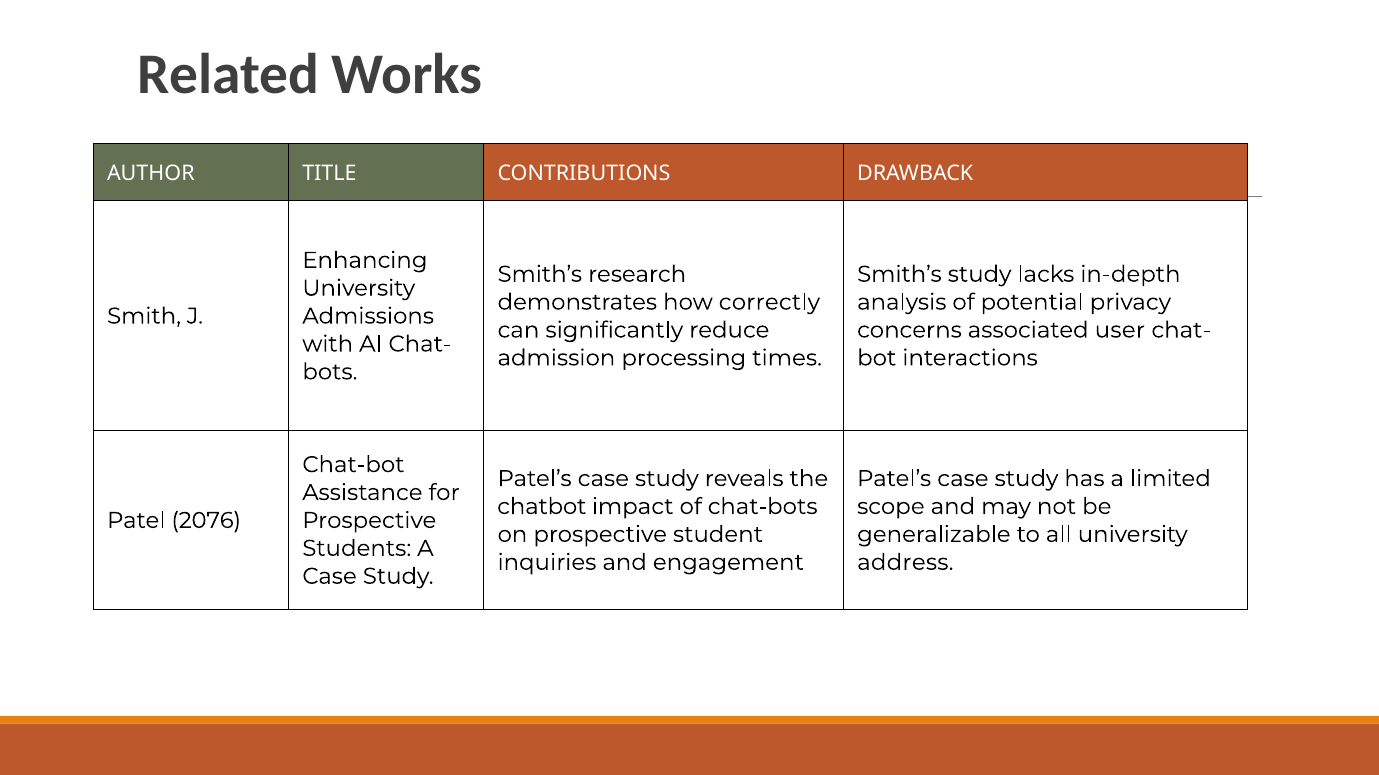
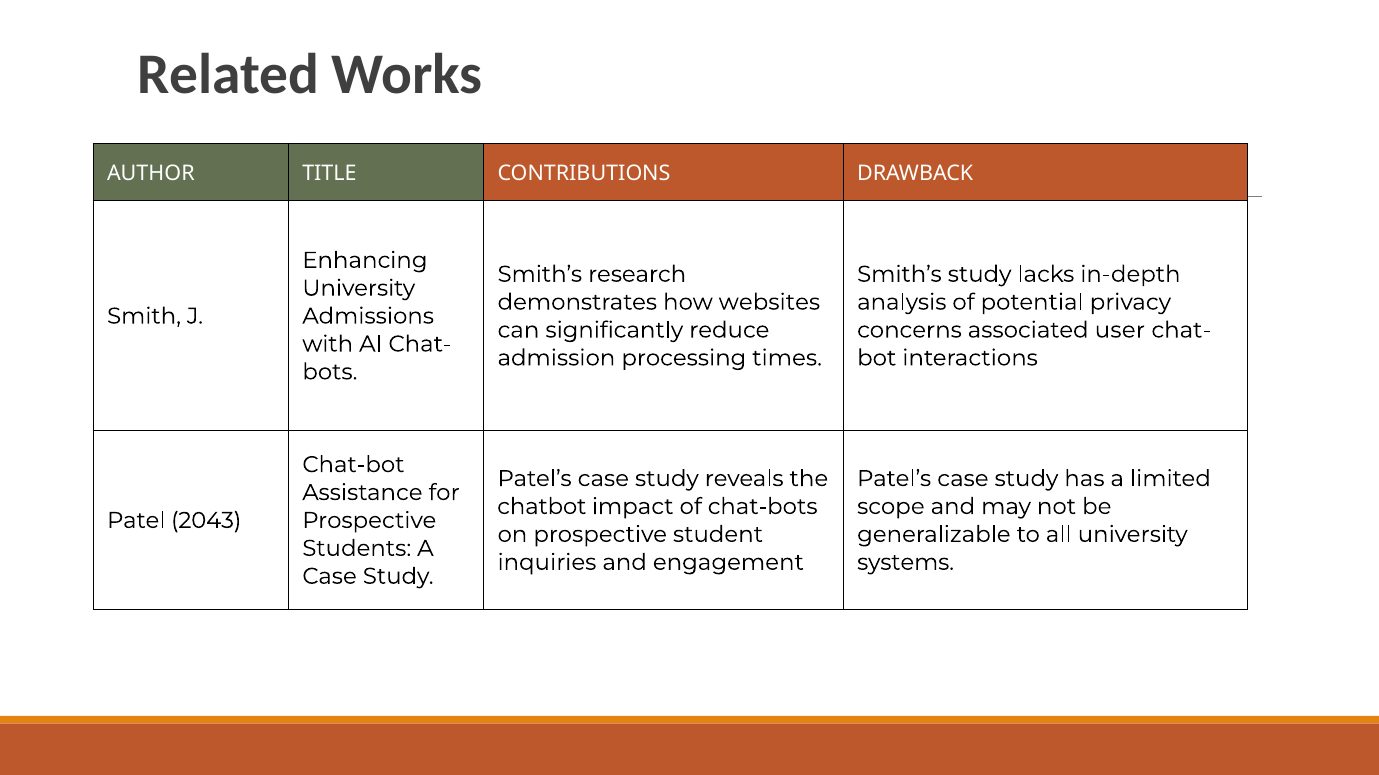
correctly: correctly -> websites
2076: 2076 -> 2043
address: address -> systems
